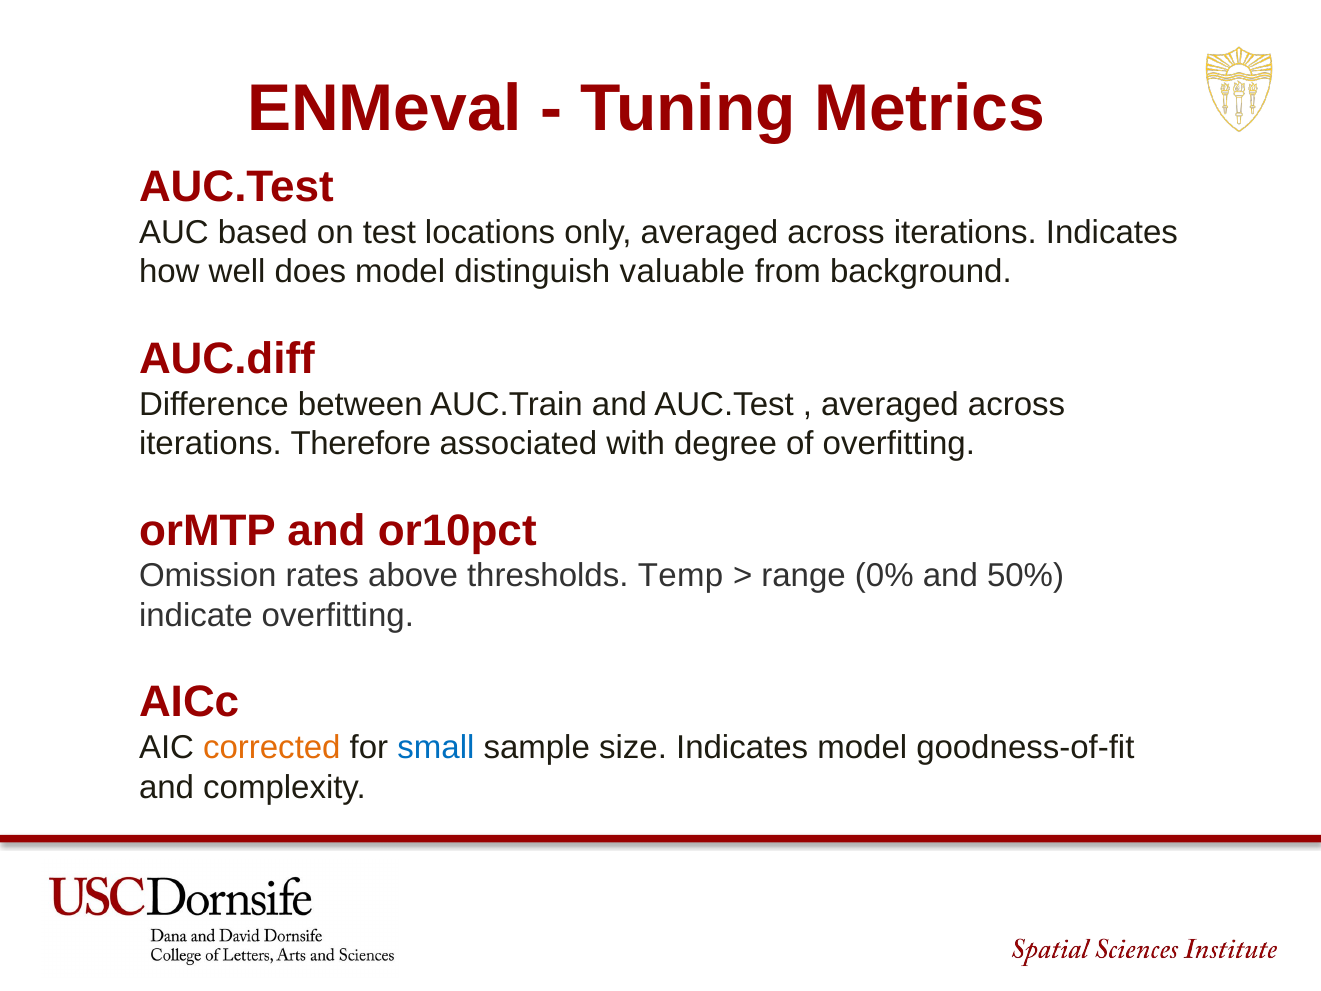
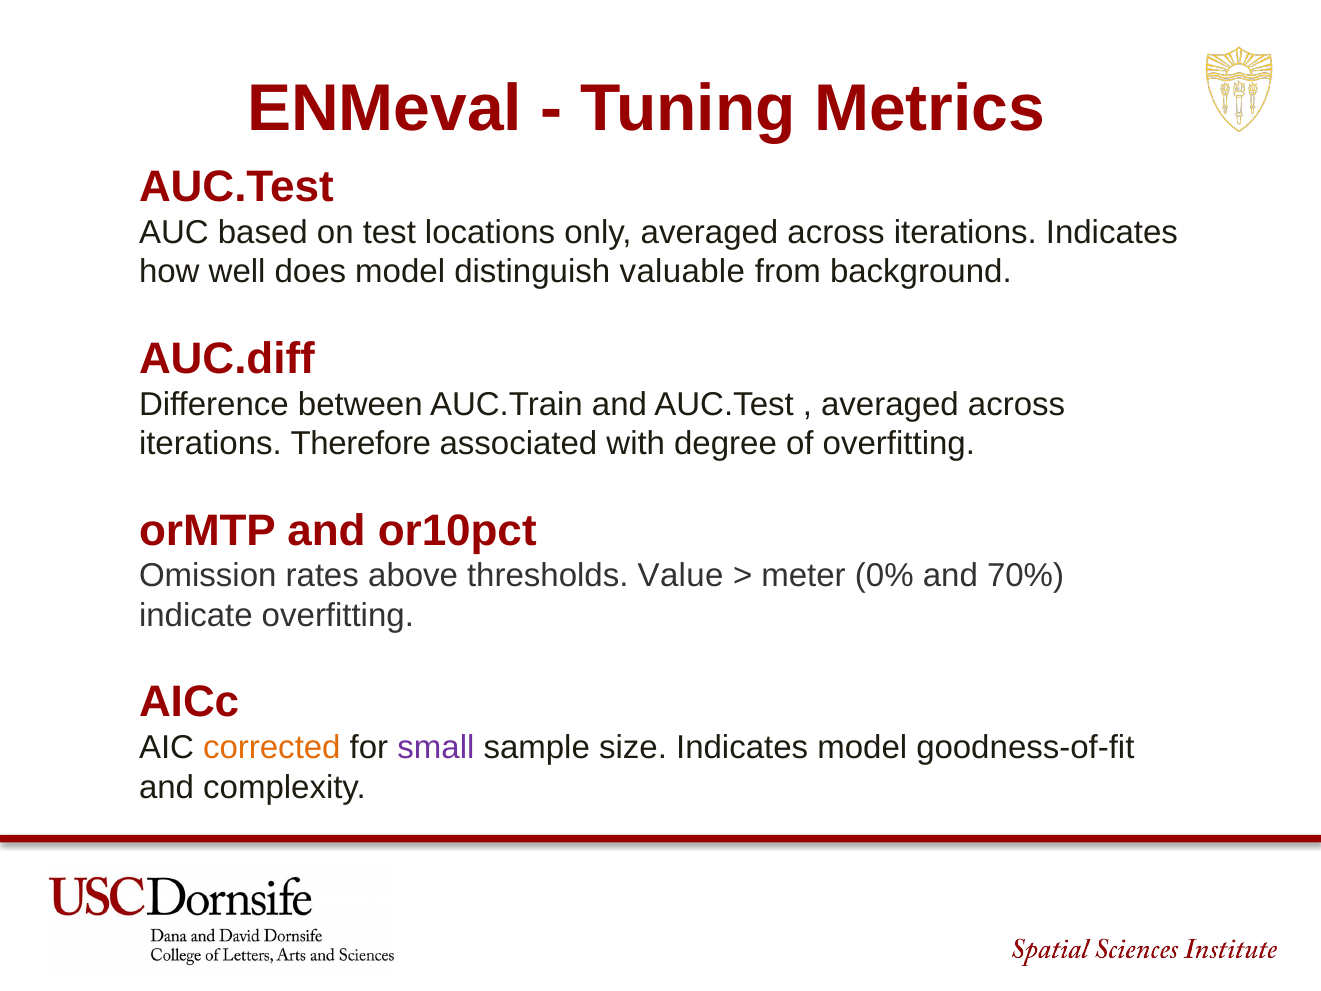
Temp: Temp -> Value
range: range -> meter
50%: 50% -> 70%
small colour: blue -> purple
